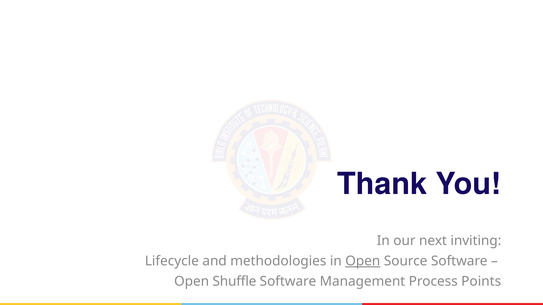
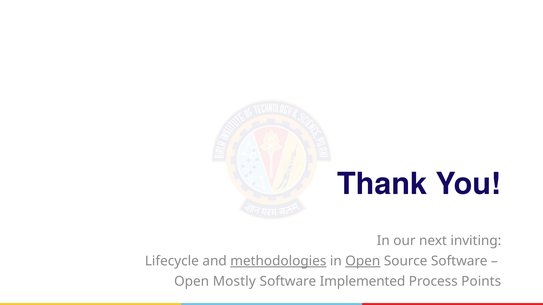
methodologies underline: none -> present
Shuffle: Shuffle -> Mostly
Management: Management -> Implemented
